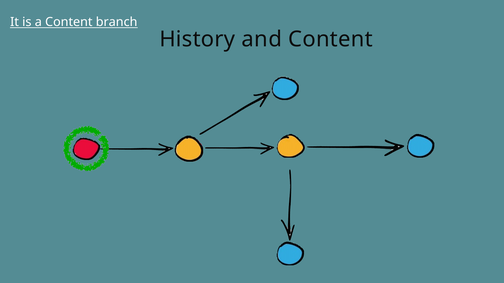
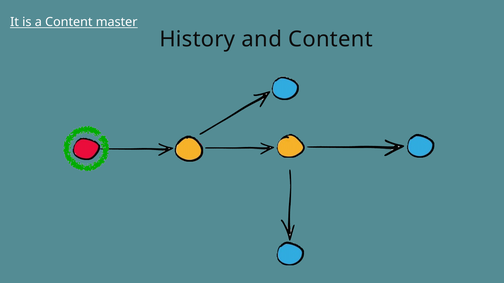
branch: branch -> master
